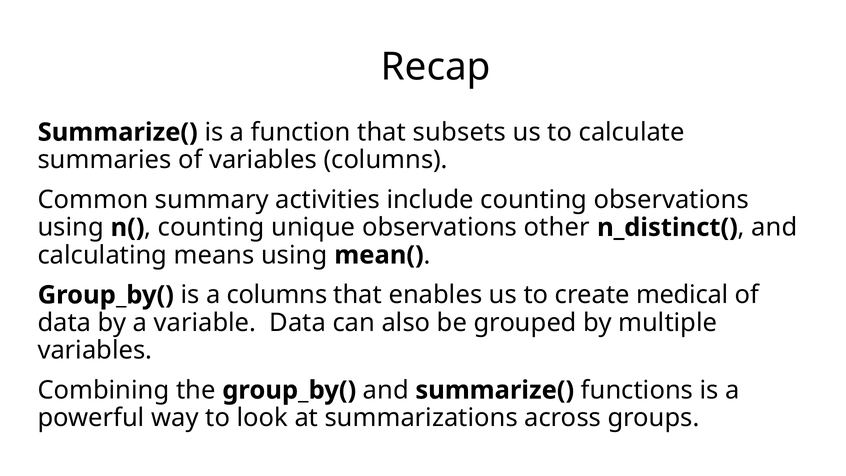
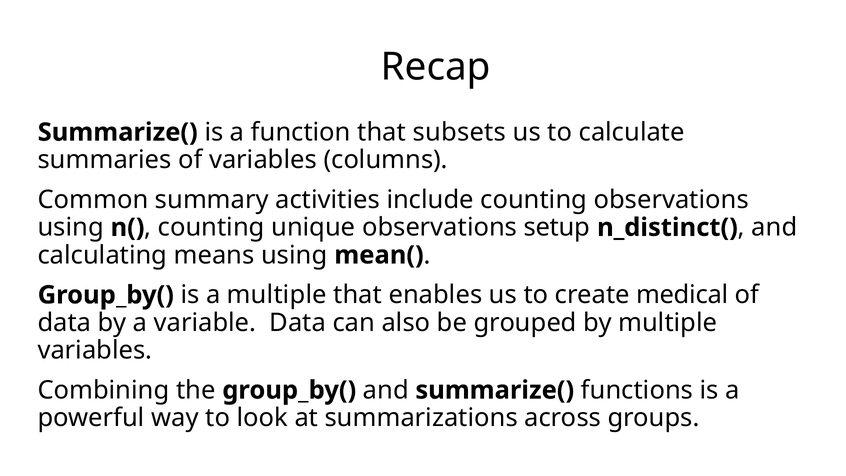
other: other -> setup
a columns: columns -> multiple
